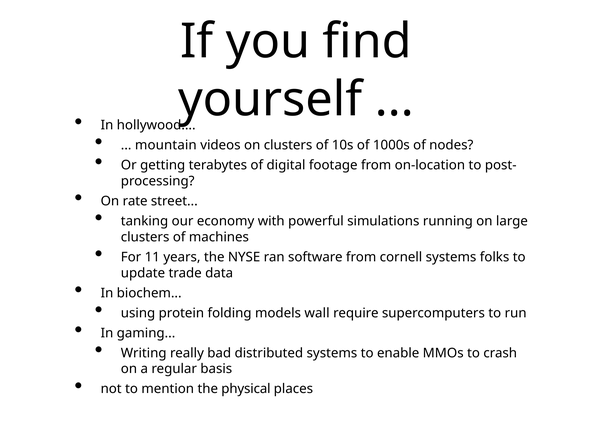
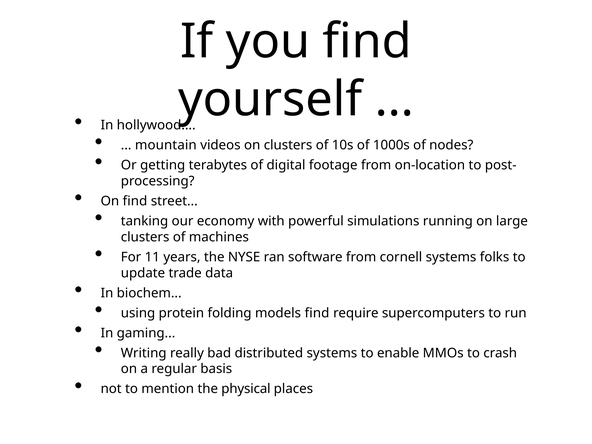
On rate: rate -> find
models wall: wall -> find
